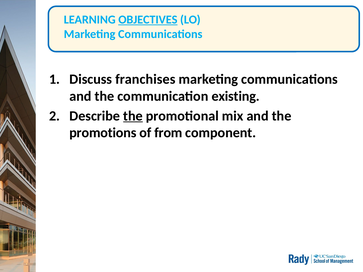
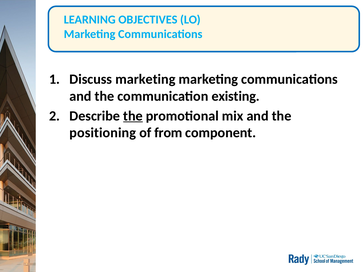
OBJECTIVES underline: present -> none
Discuss franchises: franchises -> marketing
promotions: promotions -> positioning
